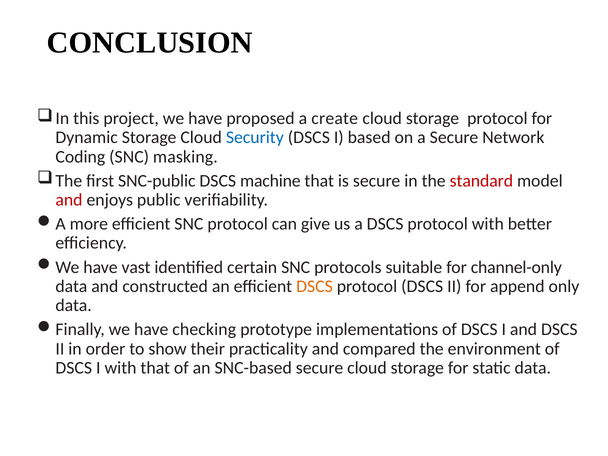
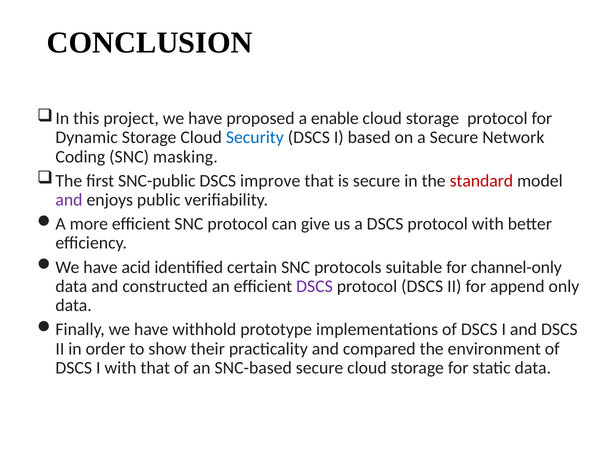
create: create -> enable
machine: machine -> improve
and at (69, 200) colour: red -> purple
vast: vast -> acid
DSCS at (314, 286) colour: orange -> purple
checking: checking -> withhold
